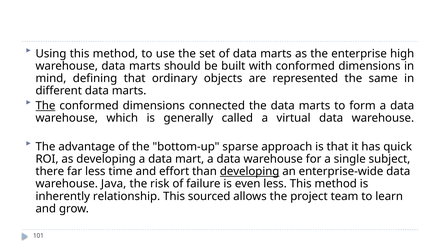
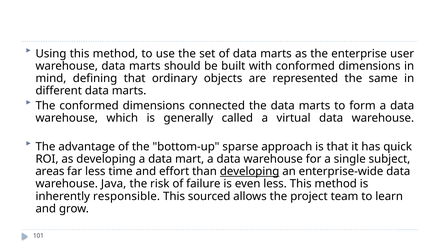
high: high -> user
The at (45, 105) underline: present -> none
there: there -> areas
relationship: relationship -> responsible
